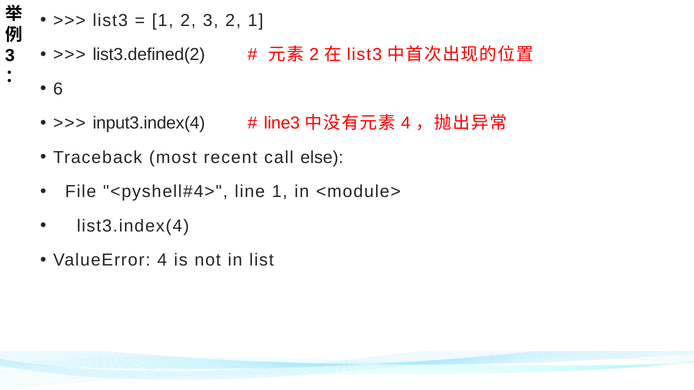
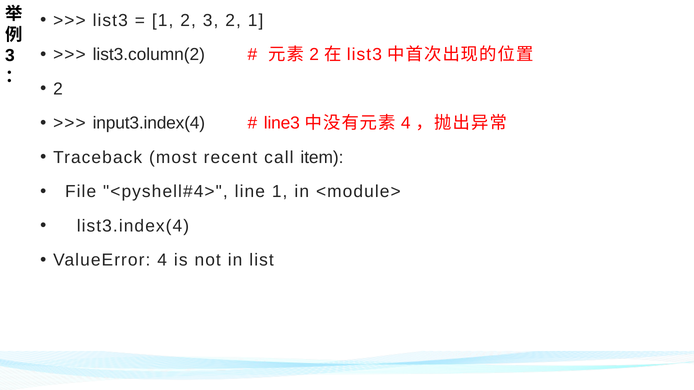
list3.defined(2: list3.defined(2 -> list3.column(2
6 at (58, 89): 6 -> 2
else: else -> item
